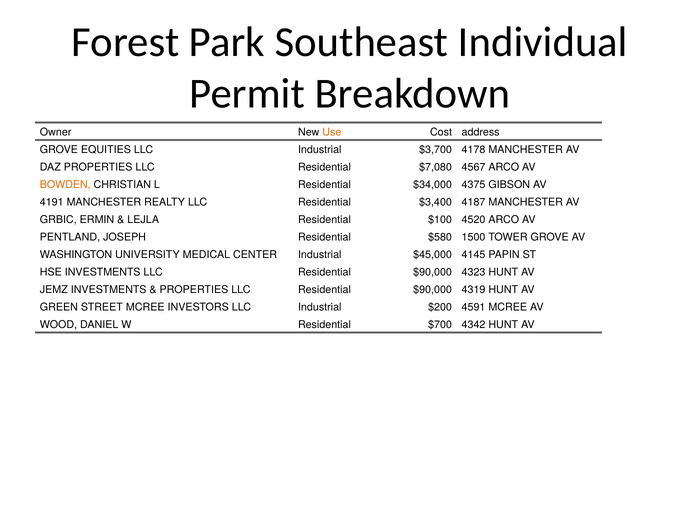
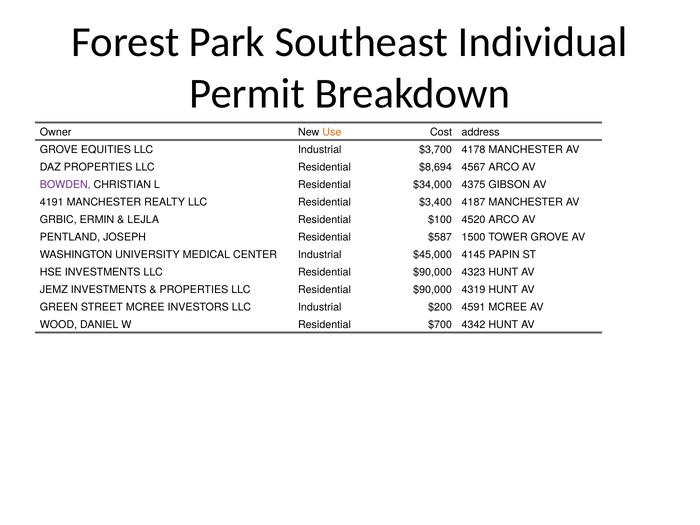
$7,080: $7,080 -> $8,694
BOWDEN colour: orange -> purple
$580: $580 -> $587
